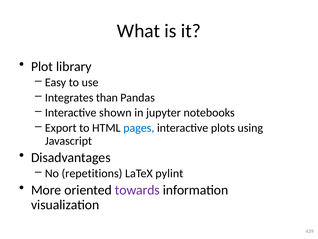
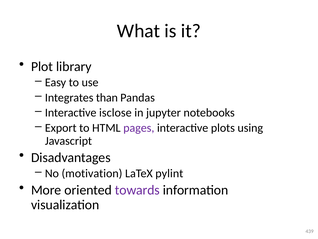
shown: shown -> isclose
pages colour: blue -> purple
repetitions: repetitions -> motivation
